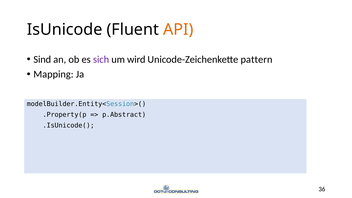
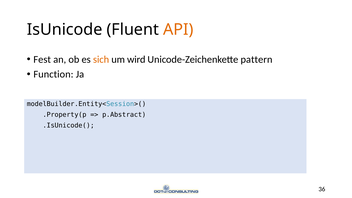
Sind: Sind -> Fest
sich colour: purple -> orange
Mapping: Mapping -> Function
